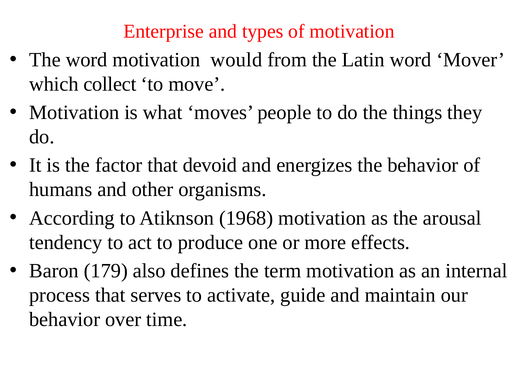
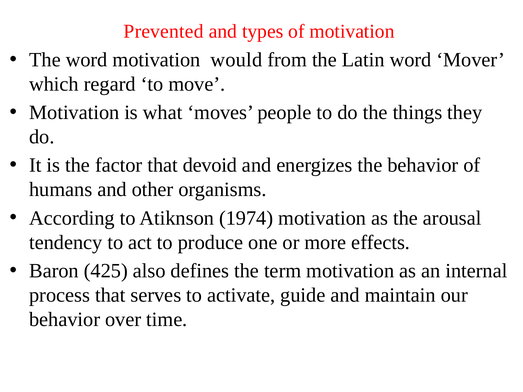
Enterprise: Enterprise -> Prevented
collect: collect -> regard
1968: 1968 -> 1974
179: 179 -> 425
